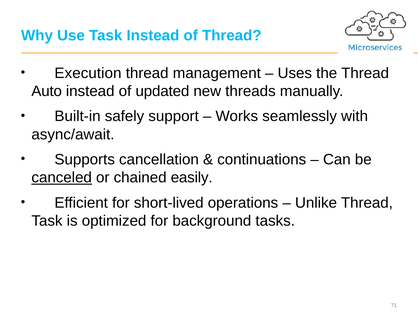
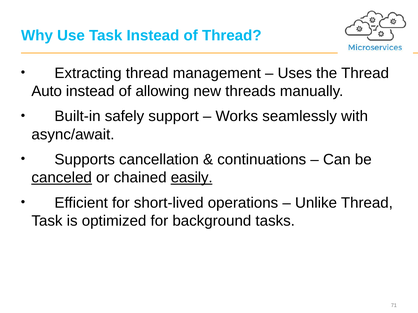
Execution: Execution -> Extracting
updated: updated -> allowing
easily underline: none -> present
